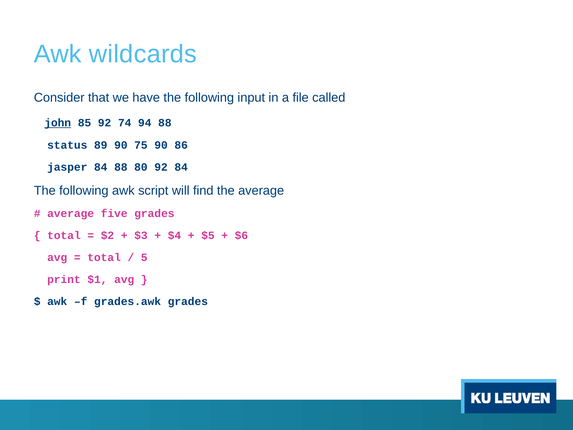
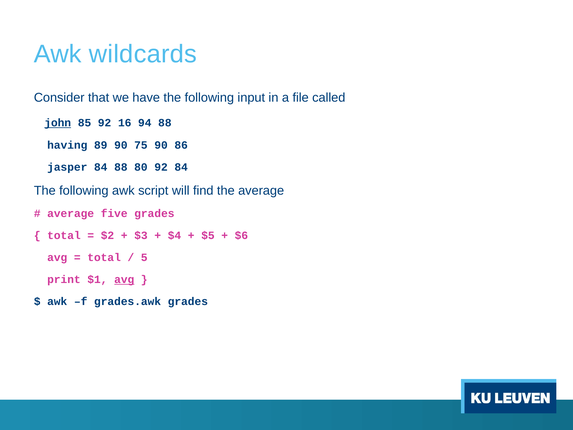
74: 74 -> 16
status: status -> having
avg at (124, 279) underline: none -> present
